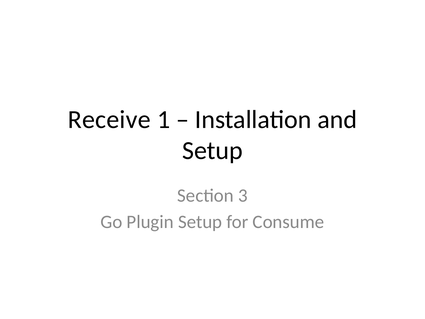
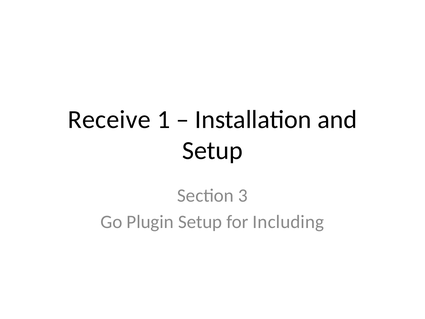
Consume: Consume -> Including
